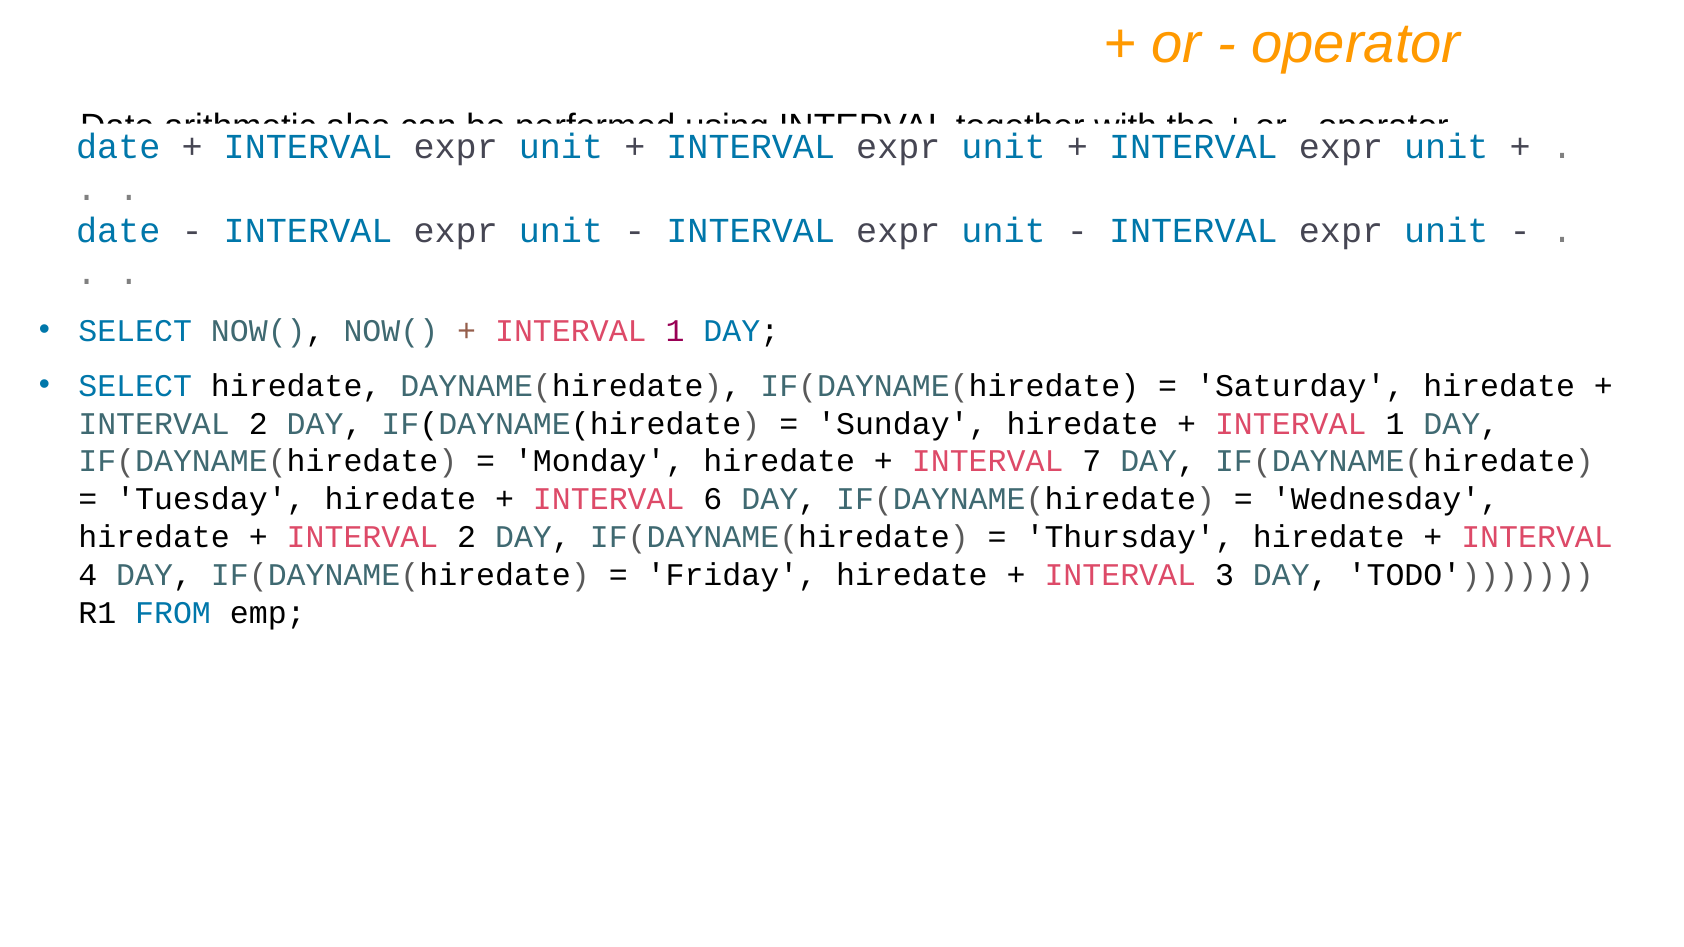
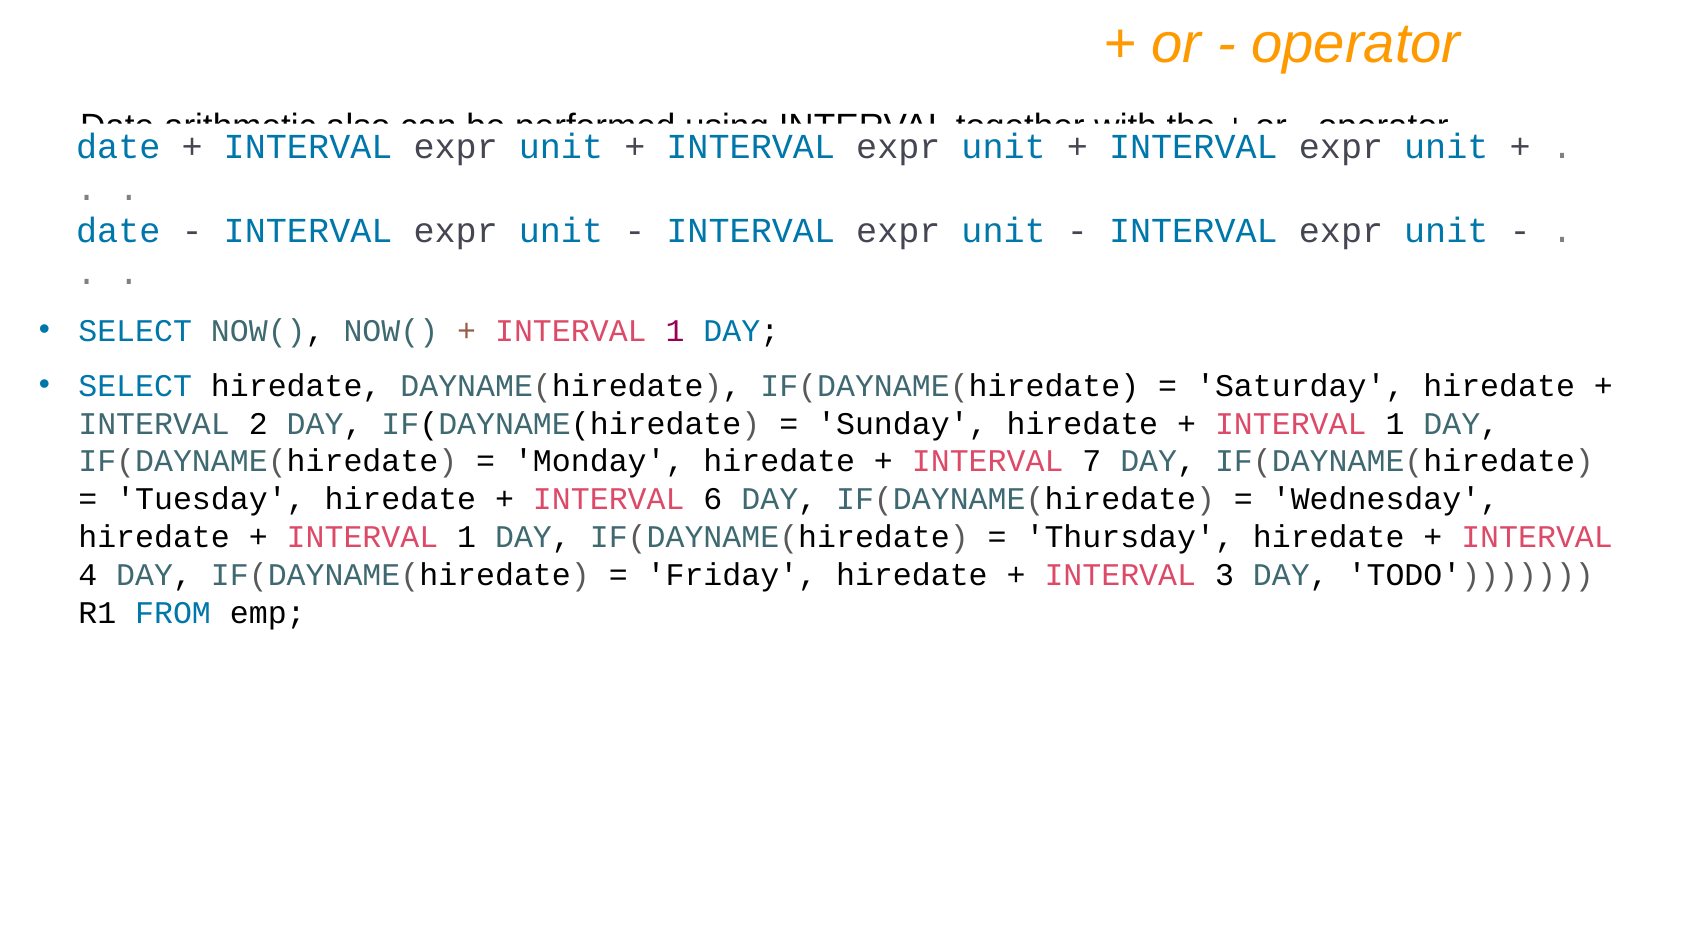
2 at (467, 537): 2 -> 1
